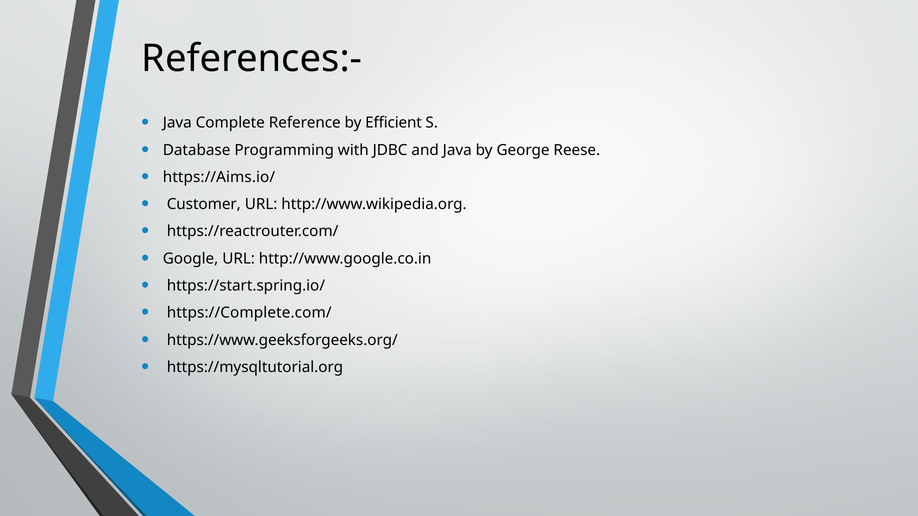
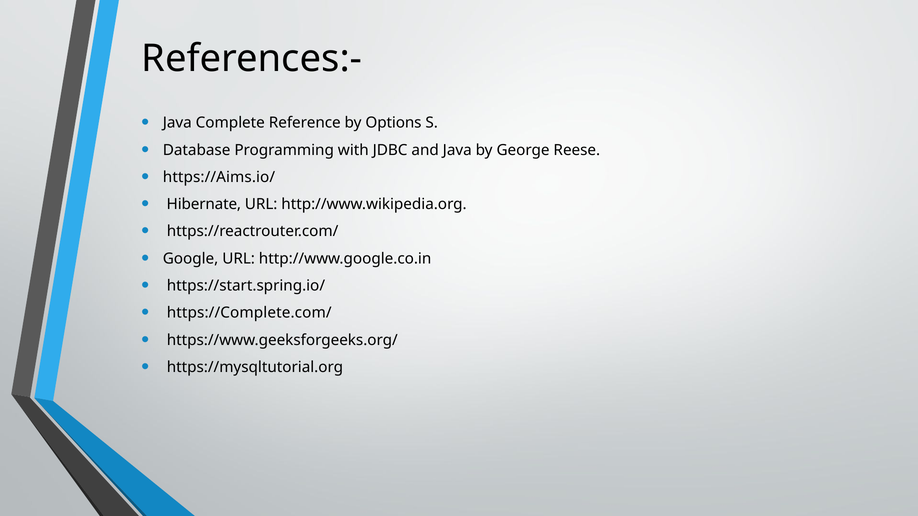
Efficient: Efficient -> Options
Customer: Customer -> Hibernate
